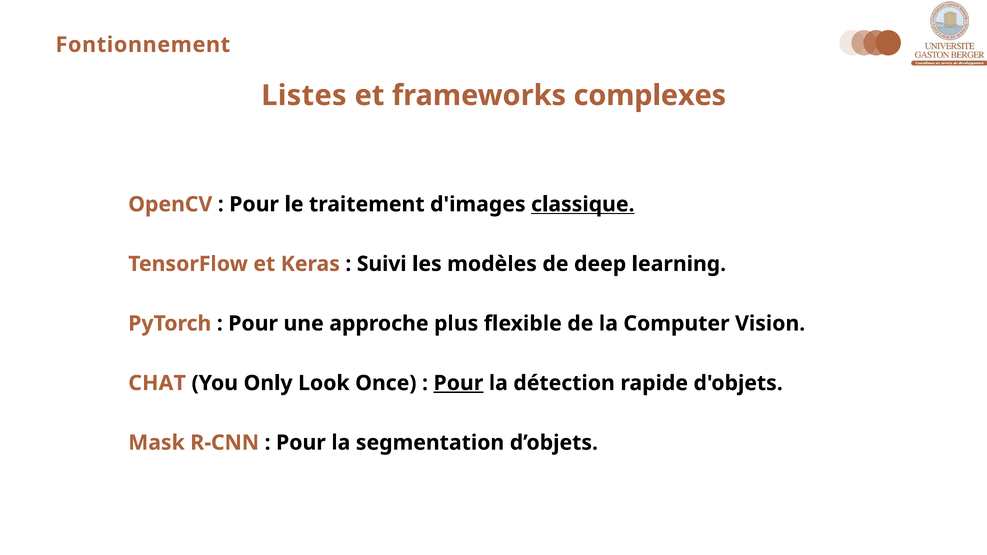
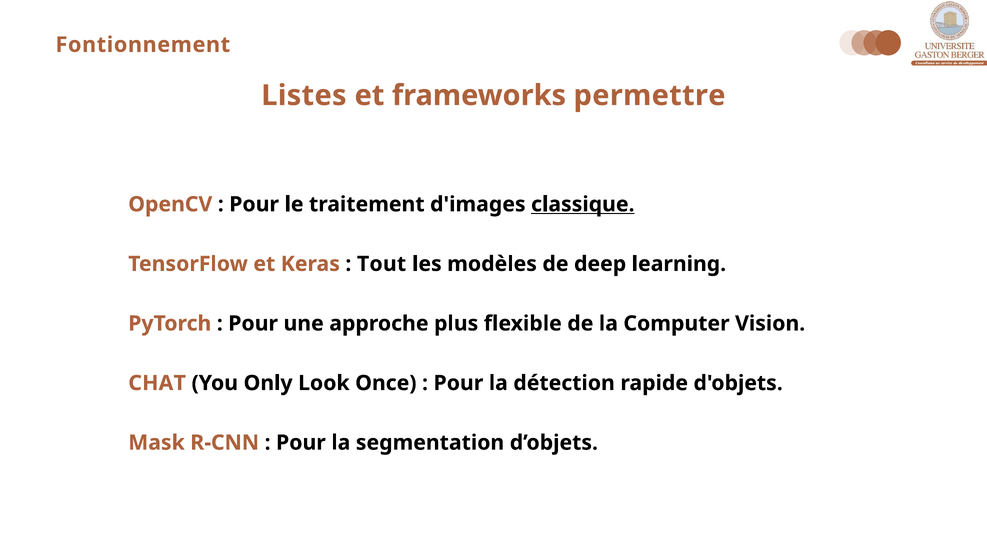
complexes: complexes -> permettre
Suivi: Suivi -> Tout
Pour at (458, 383) underline: present -> none
